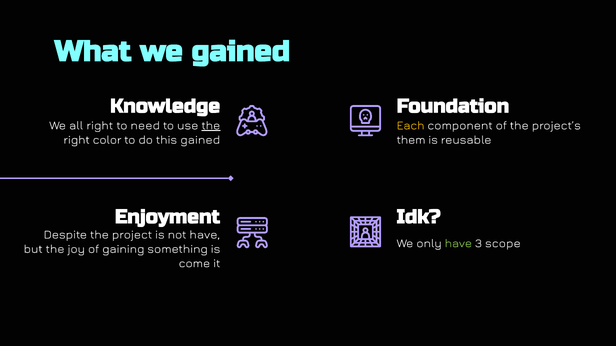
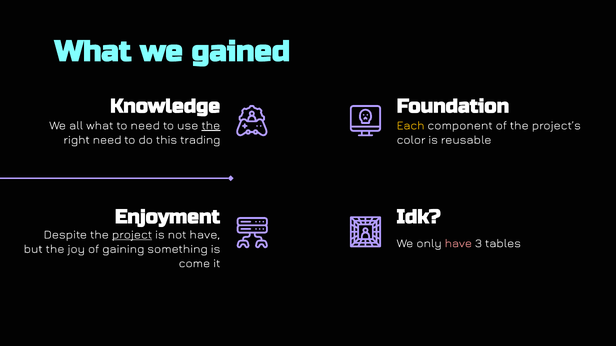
all right: right -> what
right color: color -> need
this gained: gained -> trading
them: them -> color
project underline: none -> present
have at (458, 244) colour: light green -> pink
scope: scope -> tables
